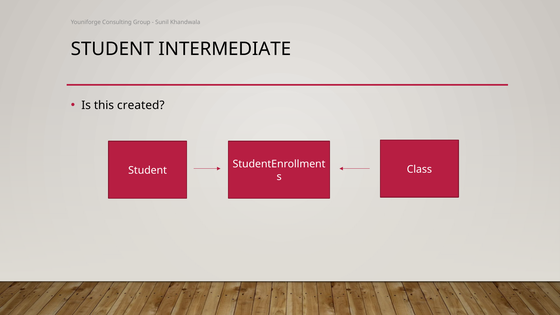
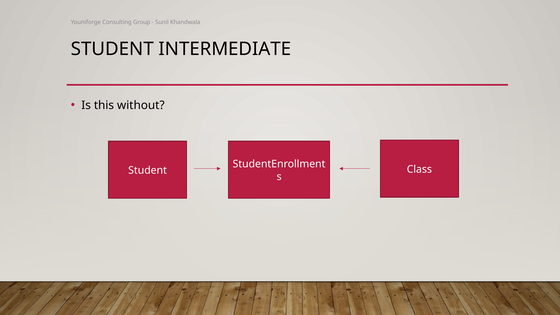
created: created -> without
